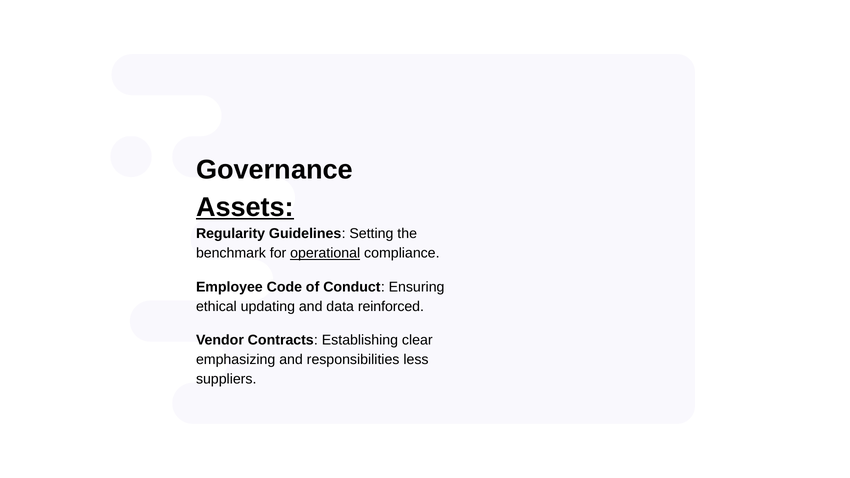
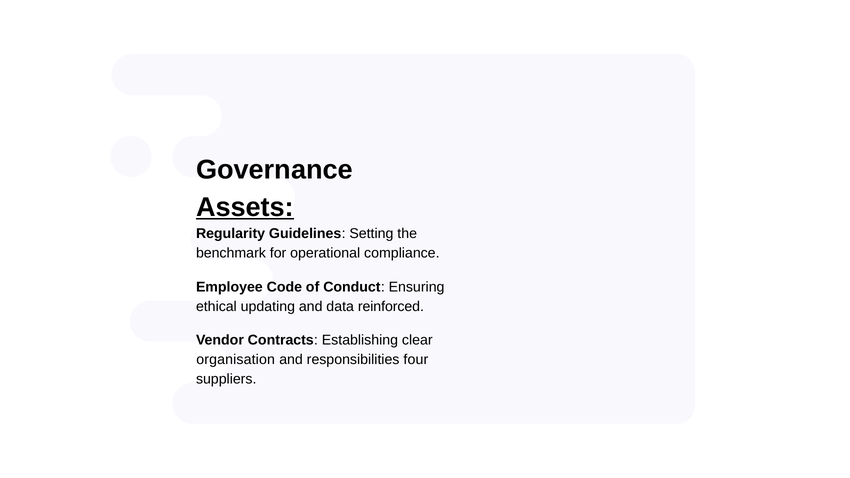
operational underline: present -> none
emphasizing: emphasizing -> organisation
less: less -> four
